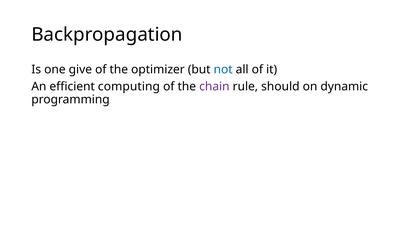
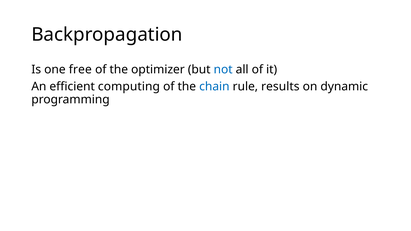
give: give -> free
chain colour: purple -> blue
should: should -> results
